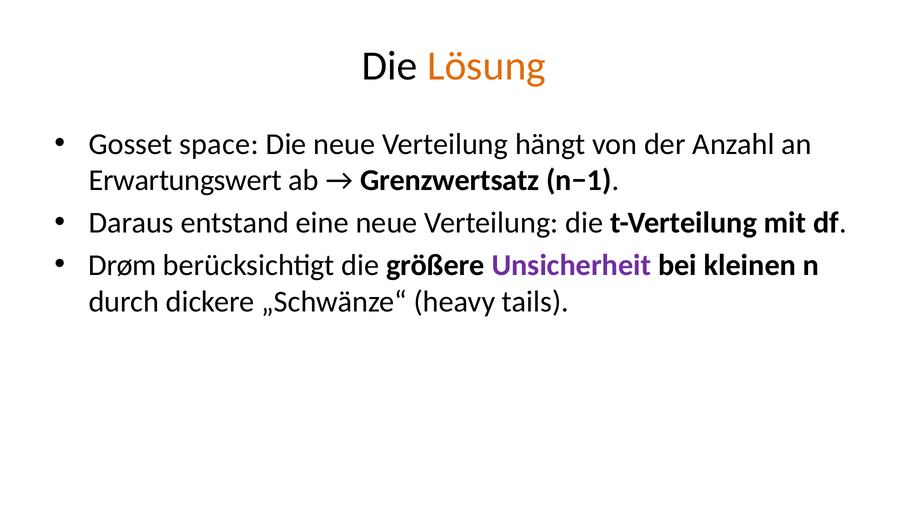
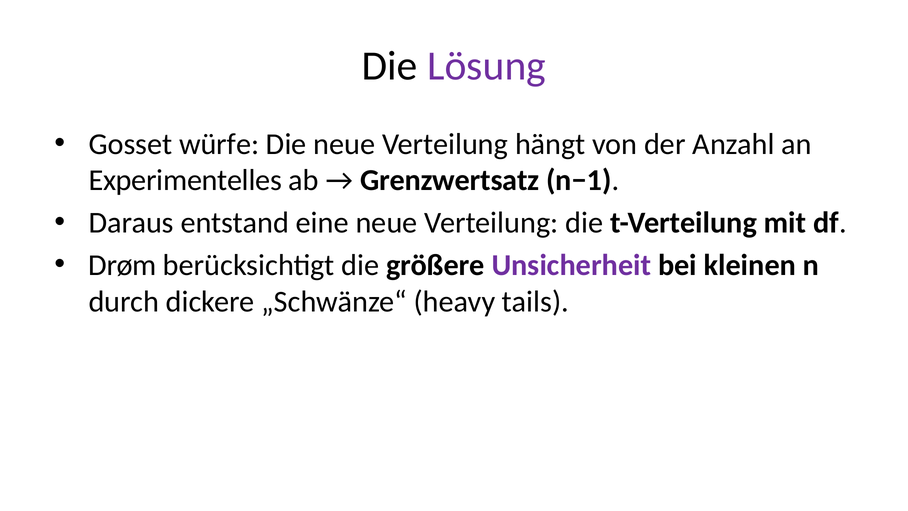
Lösung colour: orange -> purple
space: space -> würfe
Erwartungswert: Erwartungswert -> Experimentelles
